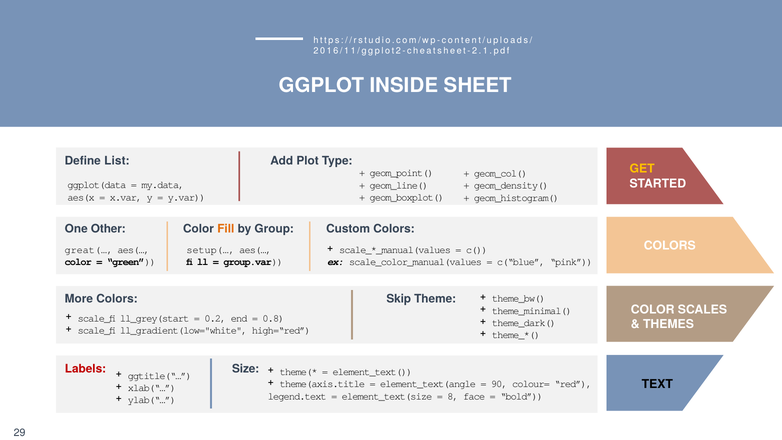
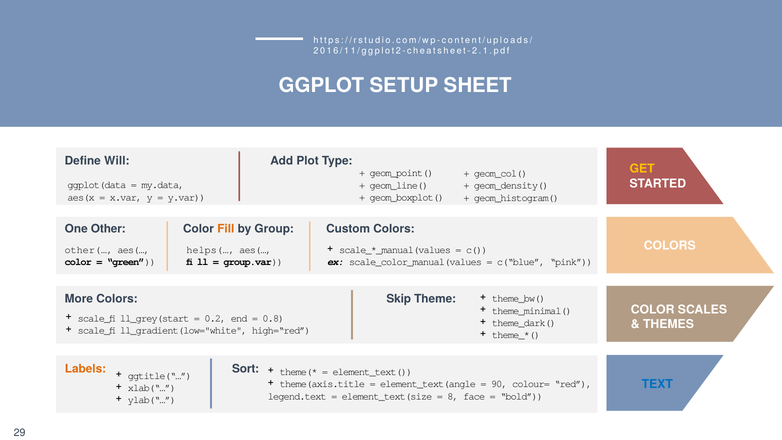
INSIDE: INSIDE -> SETUP
List: List -> Will
great(…: great(… -> other(…
setup(…: setup(… -> helps(…
Labels colour: red -> orange
Size: Size -> Sort
TEXT colour: black -> blue
